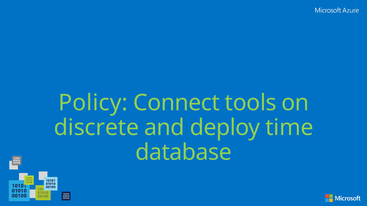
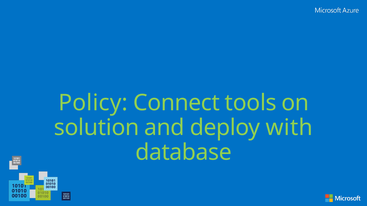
discrete: discrete -> solution
time: time -> with
